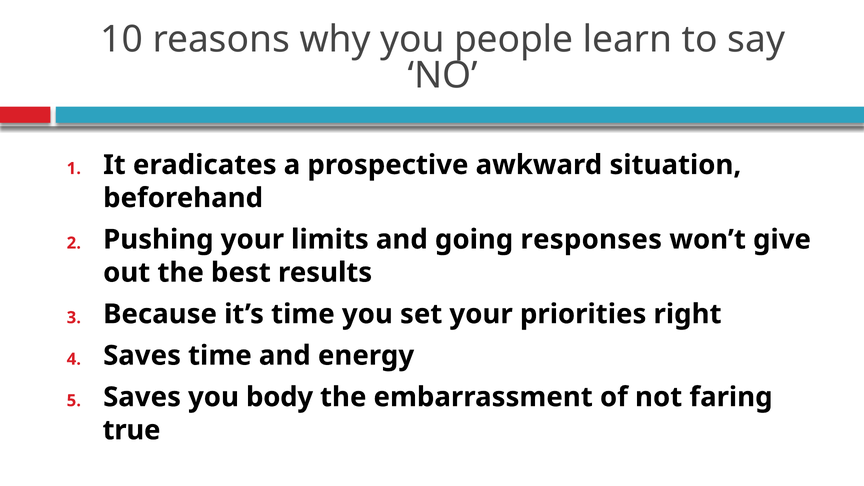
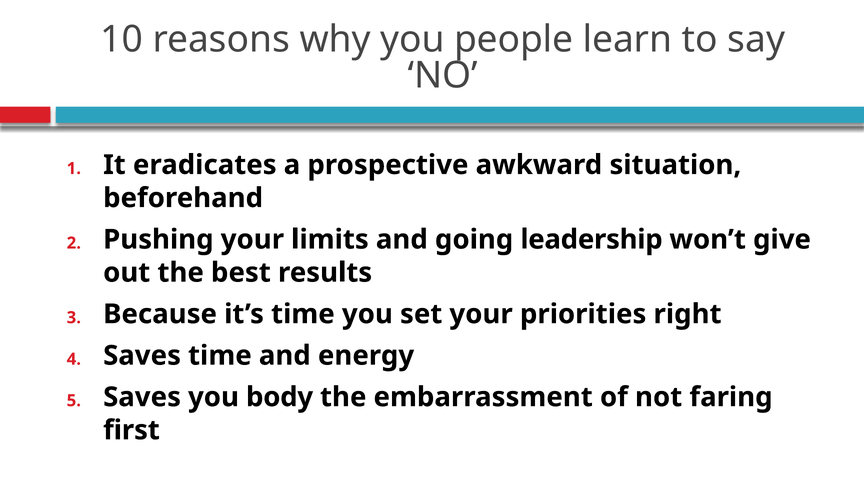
responses: responses -> leadership
true: true -> first
